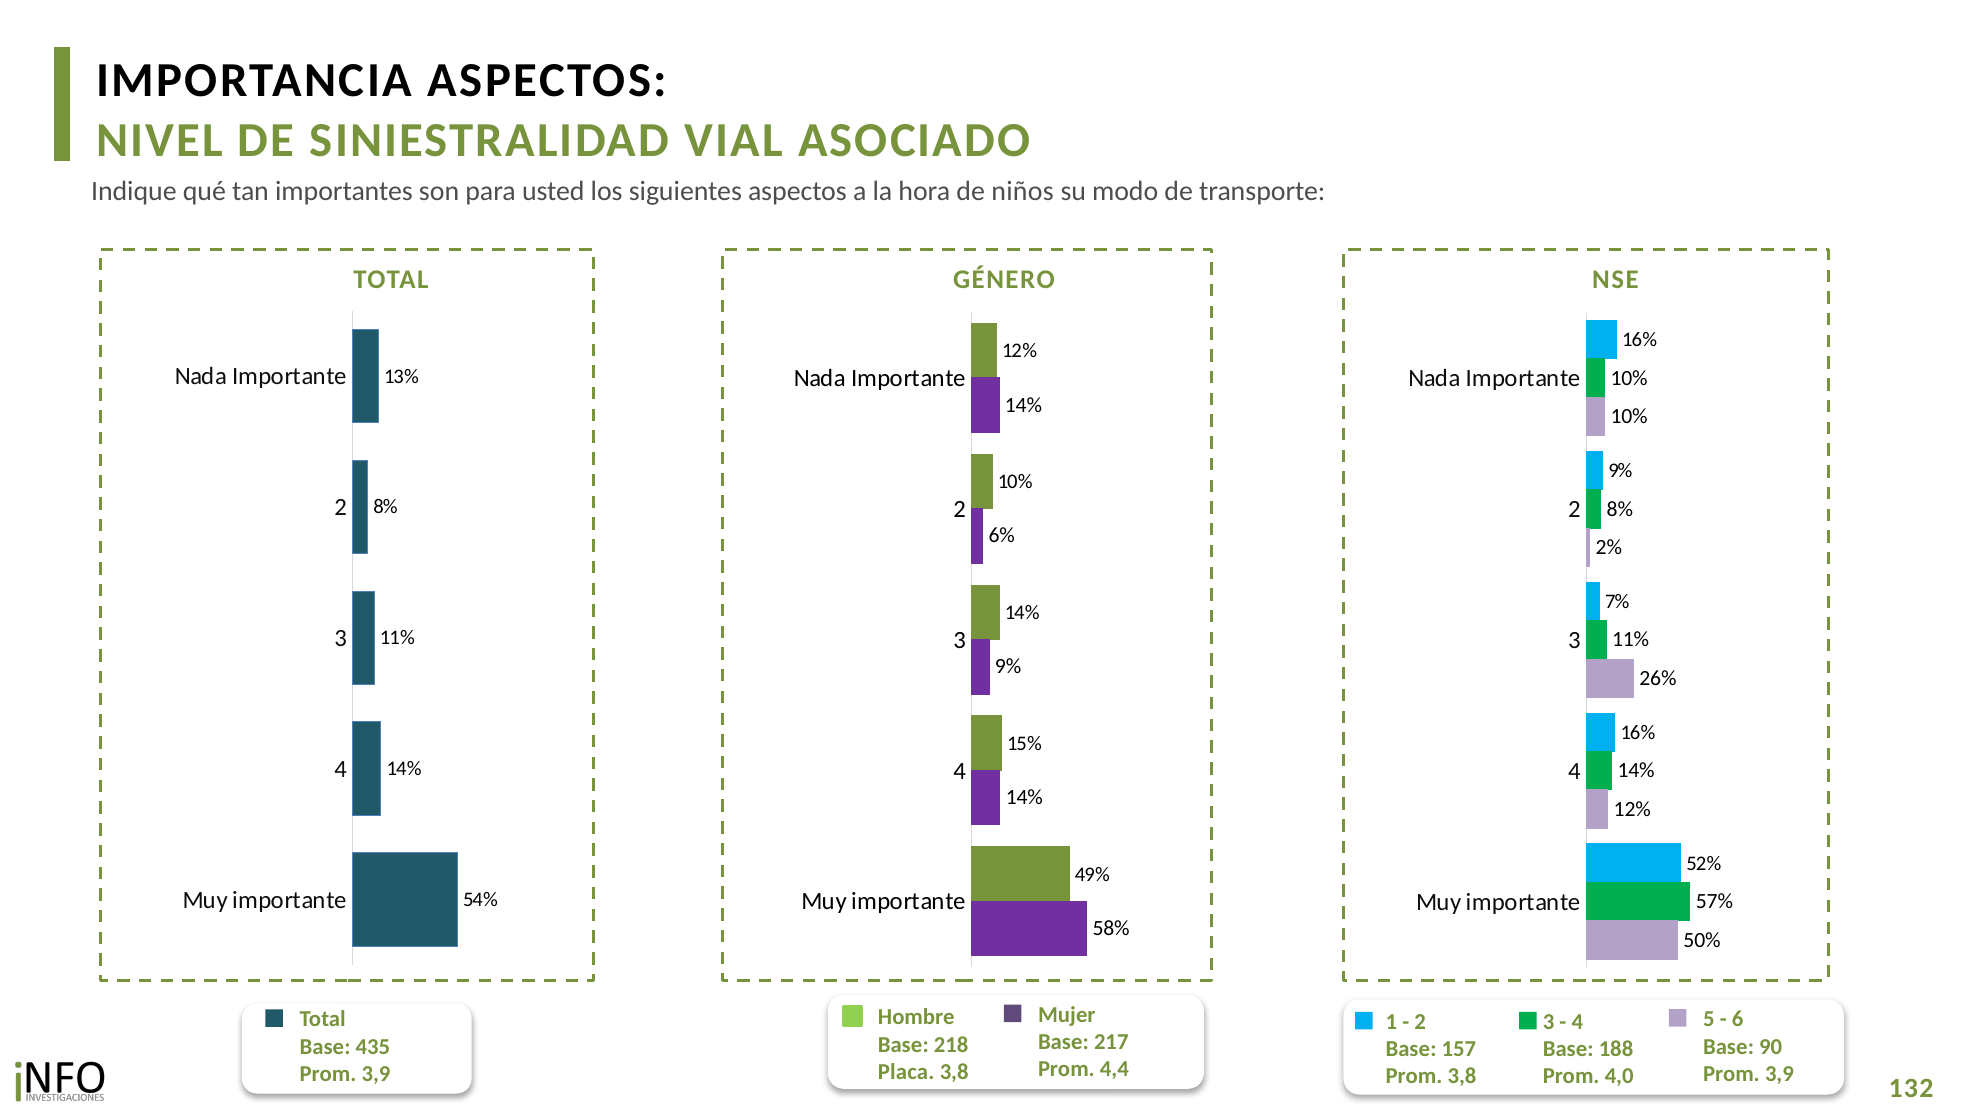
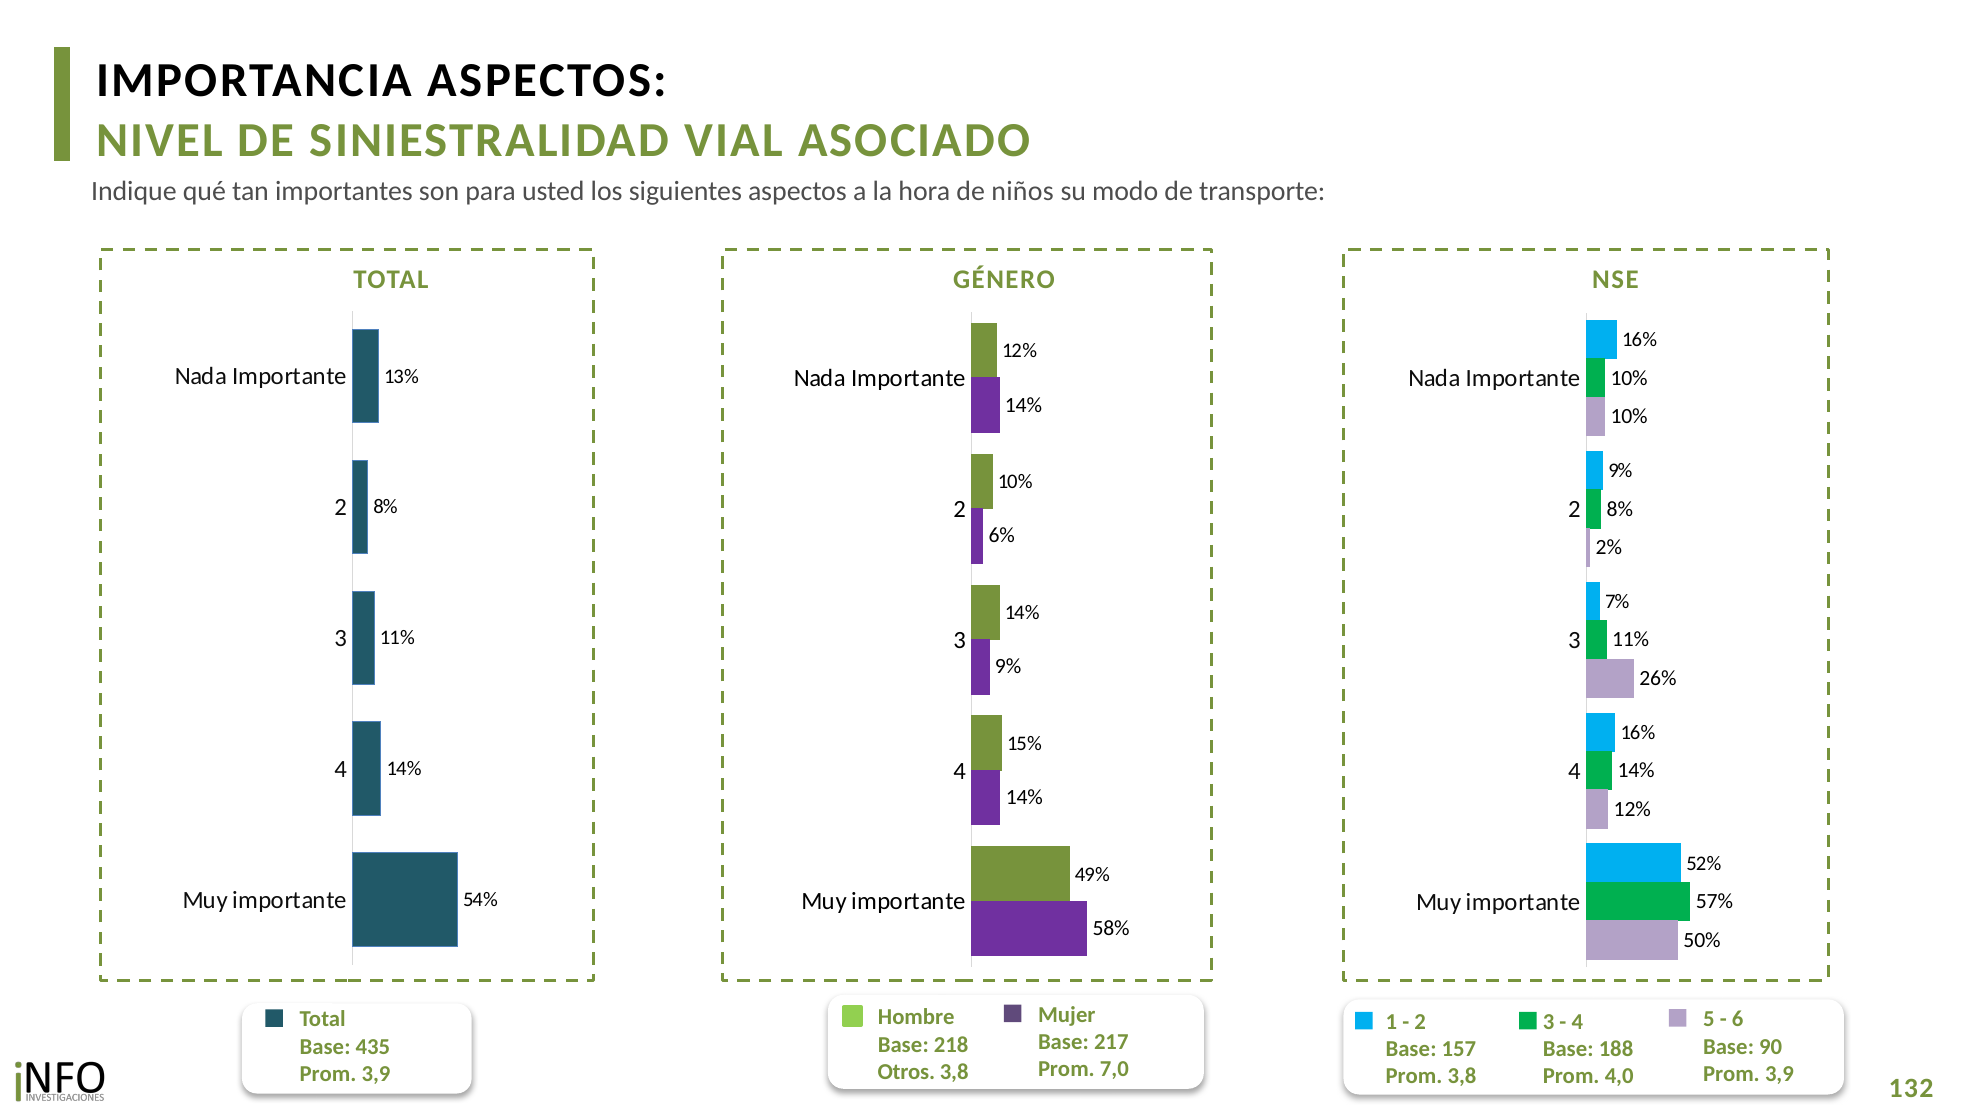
4,4: 4,4 -> 7,0
Placa: Placa -> Otros
